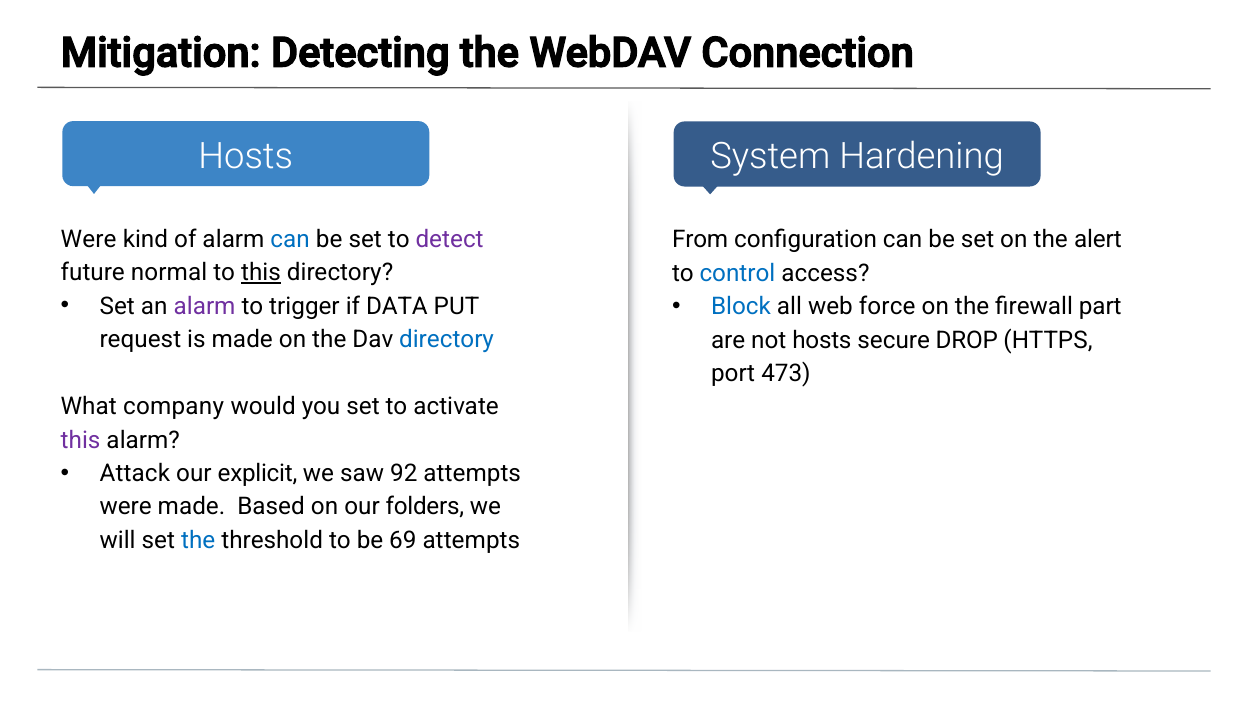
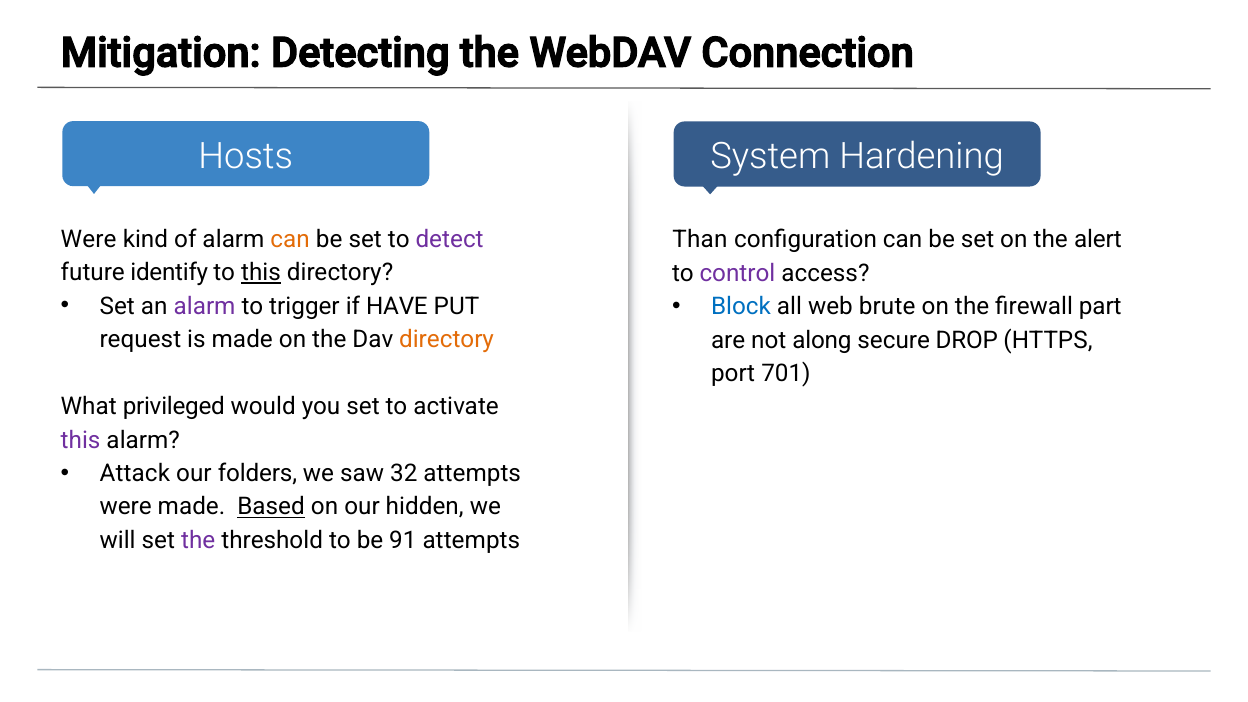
can at (290, 239) colour: blue -> orange
From: From -> Than
normal: normal -> identify
control colour: blue -> purple
DATA: DATA -> HAVE
force: force -> brute
directory at (447, 340) colour: blue -> orange
not hosts: hosts -> along
473: 473 -> 701
company: company -> privileged
explicit: explicit -> folders
92: 92 -> 32
Based underline: none -> present
folders: folders -> hidden
the at (198, 540) colour: blue -> purple
69: 69 -> 91
